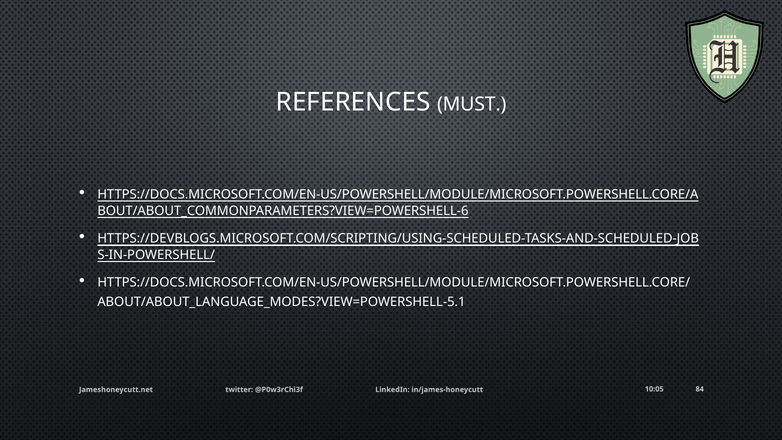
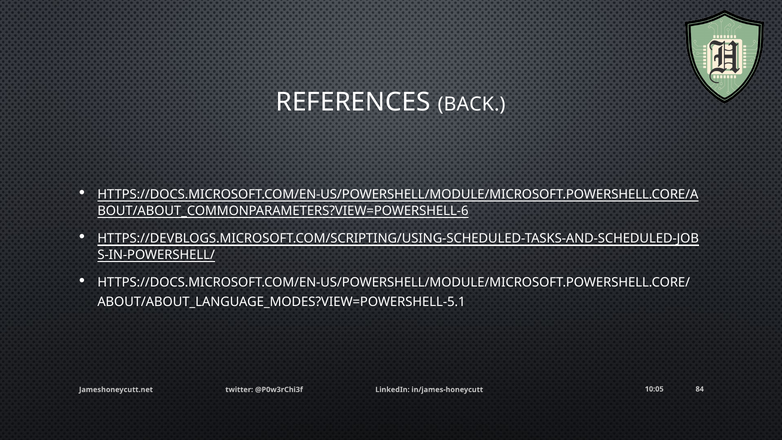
MUST: MUST -> BACK
